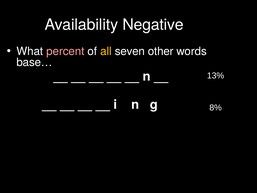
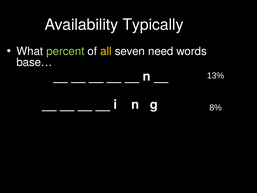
Negative: Negative -> Typically
percent colour: pink -> light green
other: other -> need
